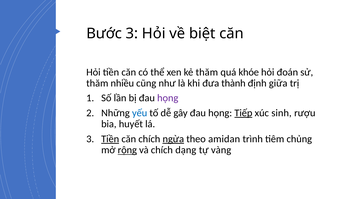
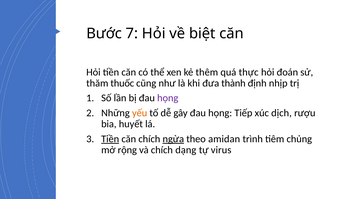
Bước 3: 3 -> 7
kẻ thăm: thăm -> thêm
khóe: khóe -> thực
nhiều: nhiều -> thuốc
giữa: giữa -> nhịp
yếu colour: blue -> orange
Tiếp underline: present -> none
sinh: sinh -> dịch
rộng underline: present -> none
vàng: vàng -> virus
